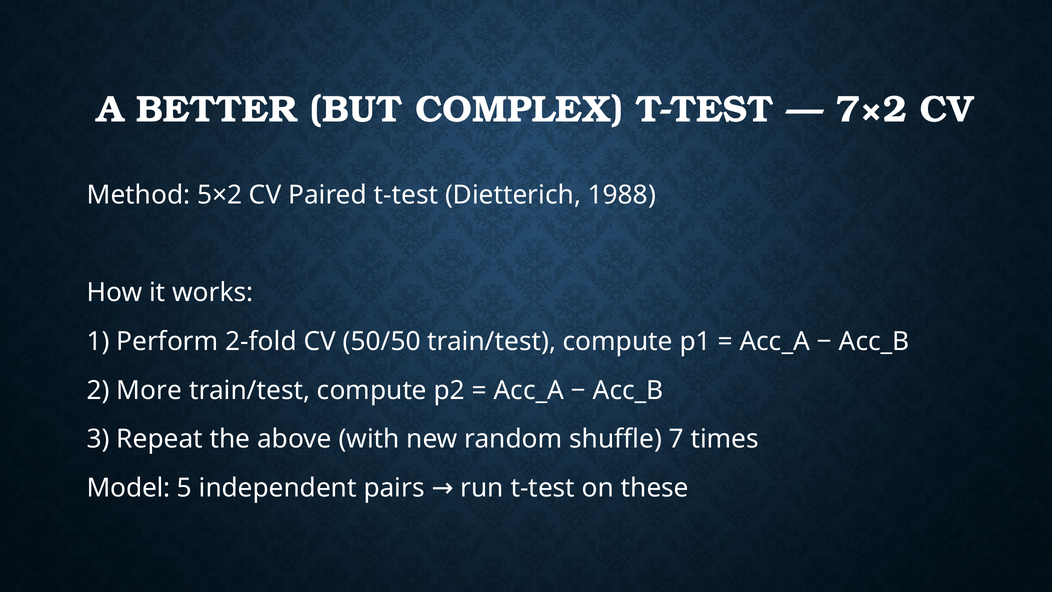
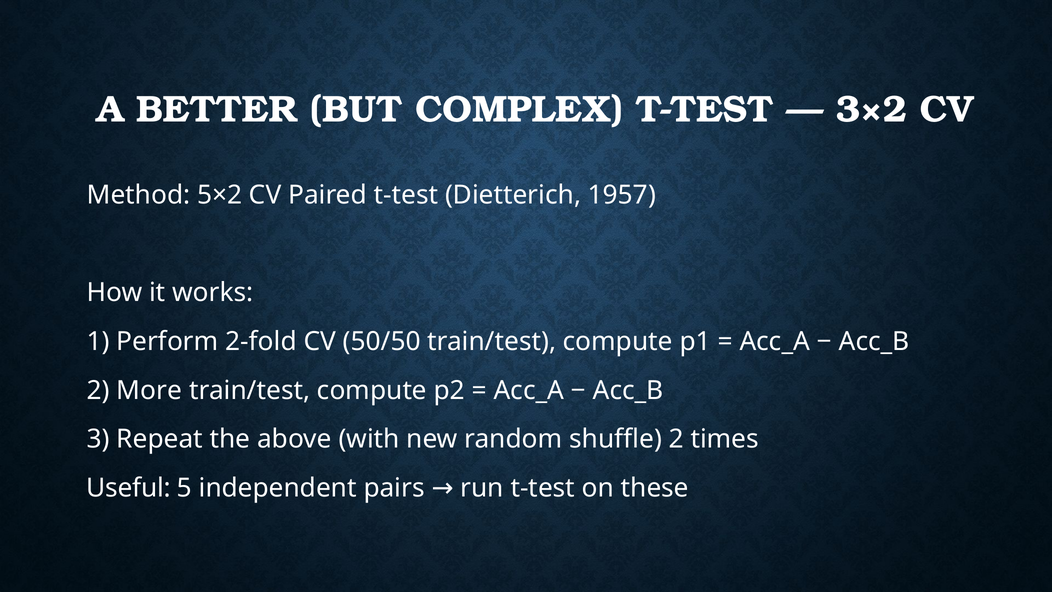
7×2: 7×2 -> 3×2
1988: 1988 -> 1957
shuffle 7: 7 -> 2
Model: Model -> Useful
